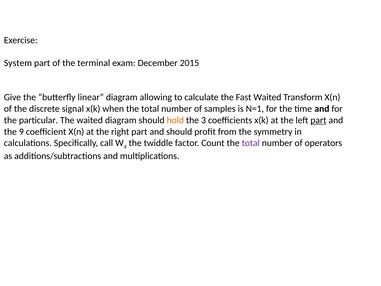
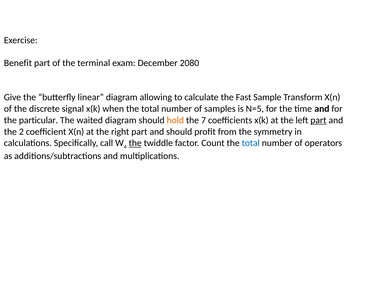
System: System -> Benefit
2015: 2015 -> 2080
Fast Waited: Waited -> Sample
N=1: N=1 -> N=5
3: 3 -> 7
9: 9 -> 2
the at (135, 143) underline: none -> present
total at (251, 143) colour: purple -> blue
